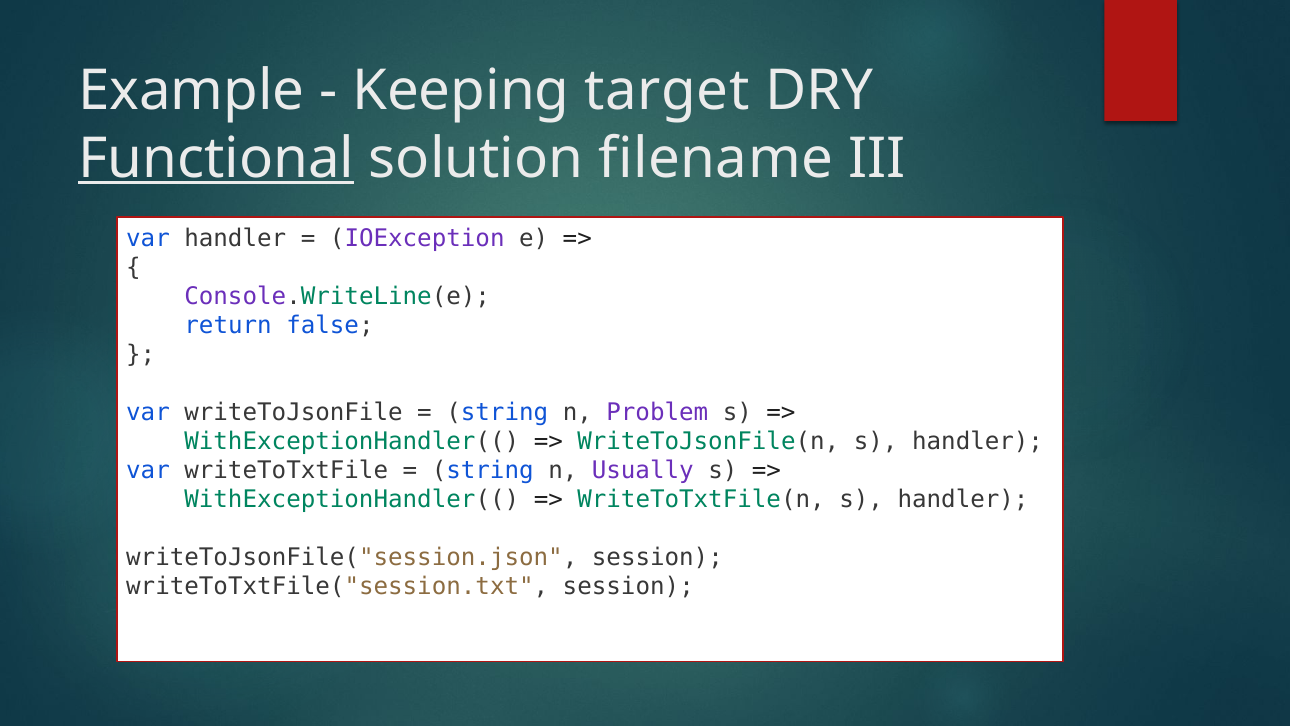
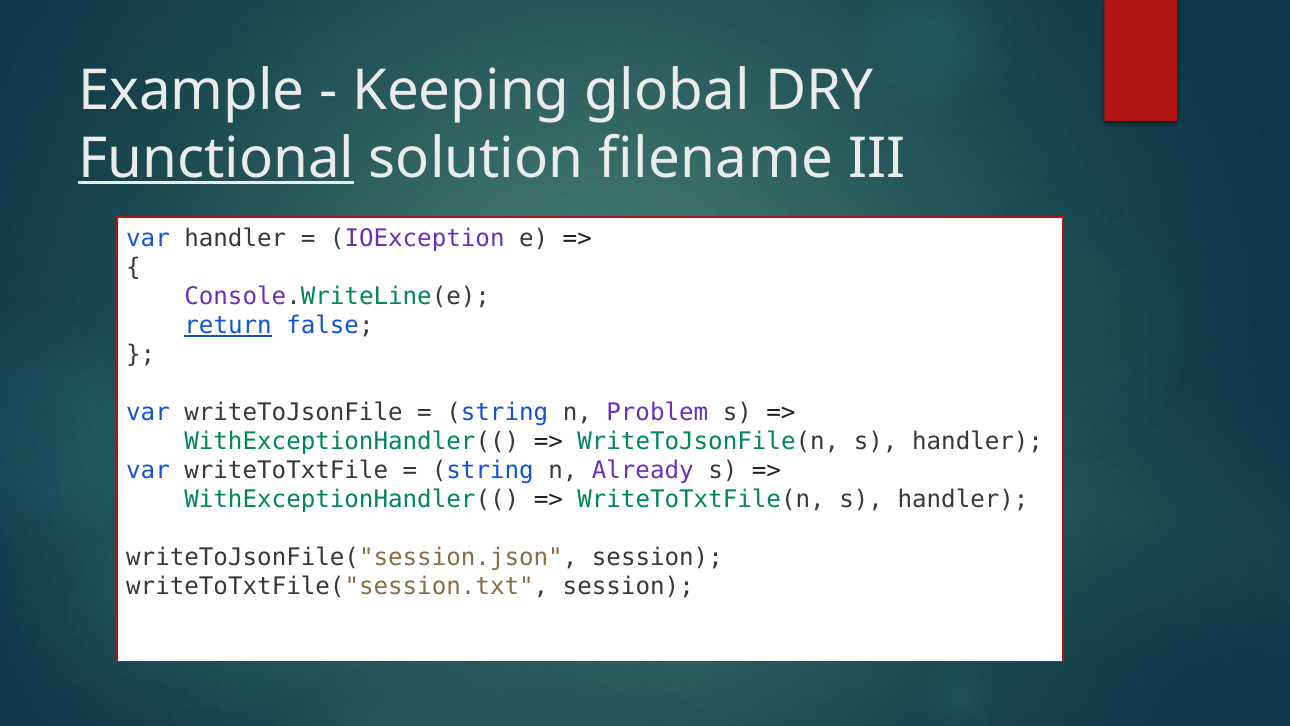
target: target -> global
return underline: none -> present
Usually: Usually -> Already
